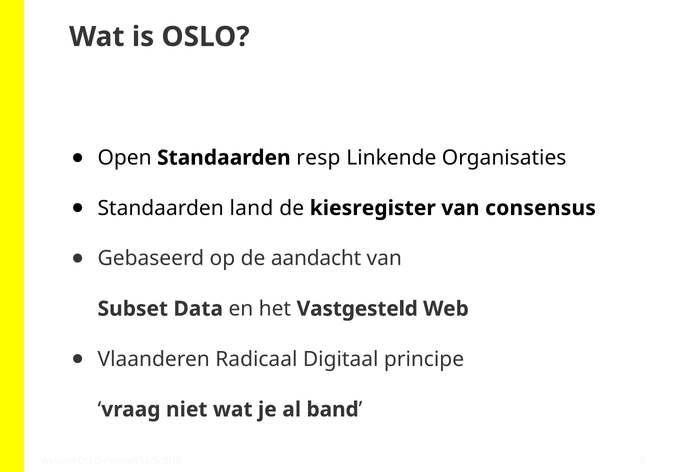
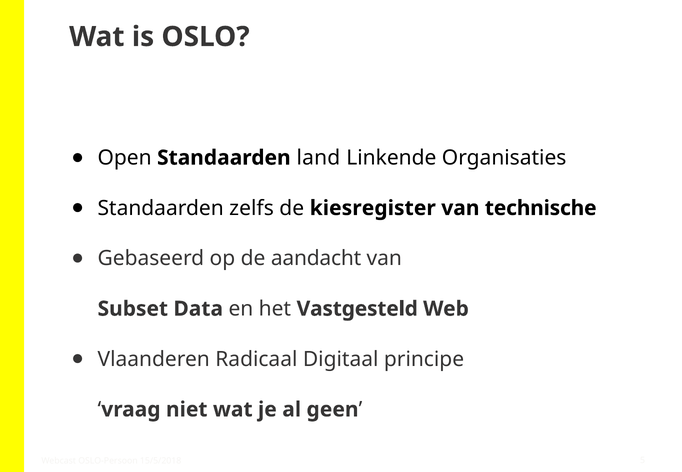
resp: resp -> land
land: land -> zelfs
consensus: consensus -> technische
band: band -> geen
